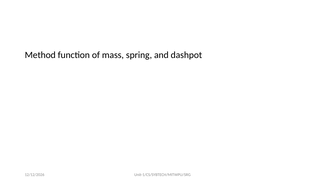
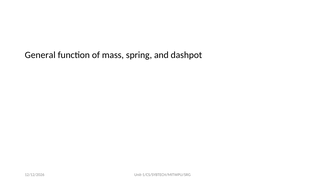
Method: Method -> General
